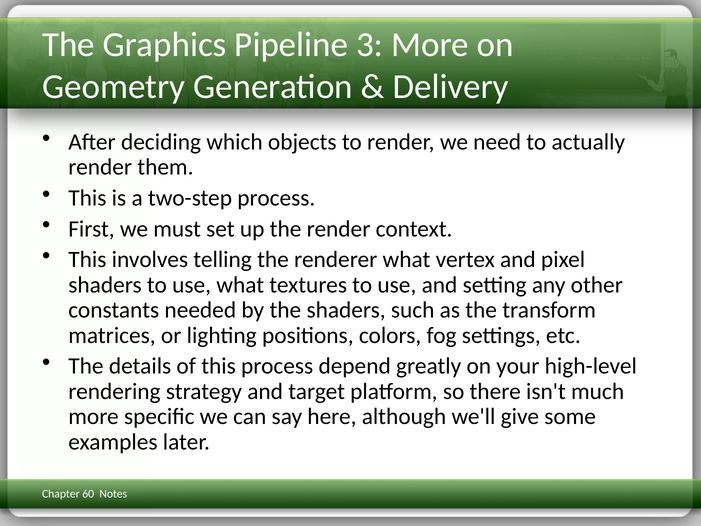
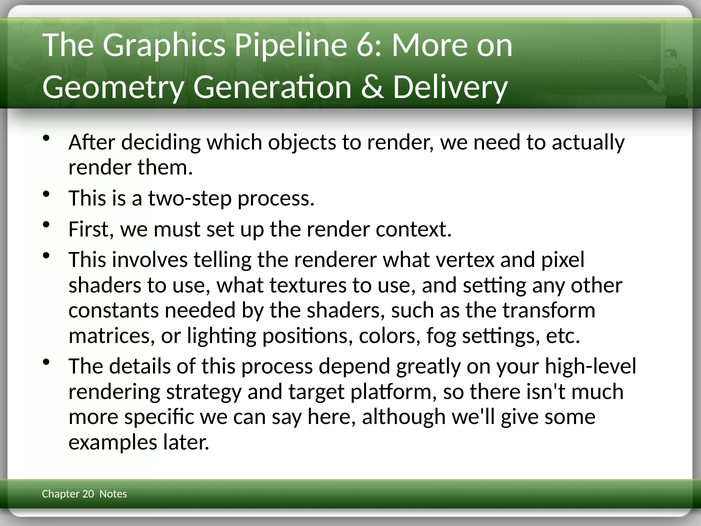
3: 3 -> 6
60: 60 -> 20
